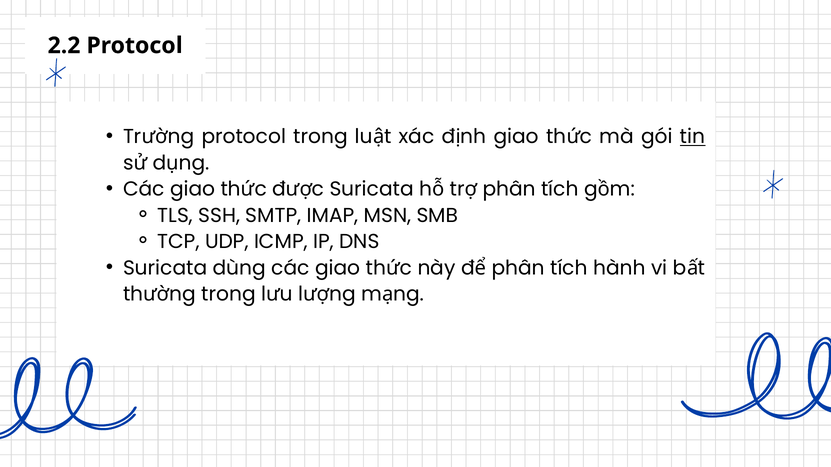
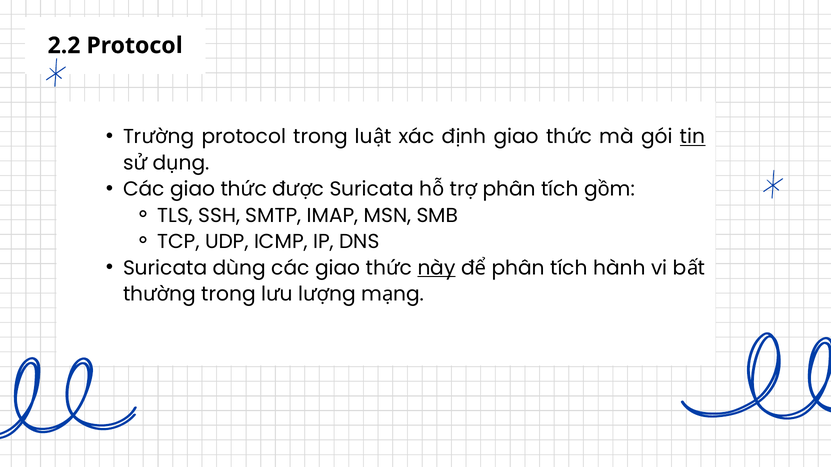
này underline: none -> present
